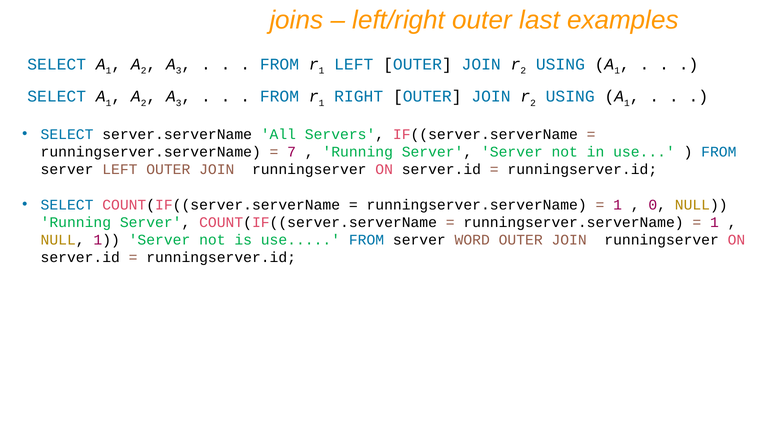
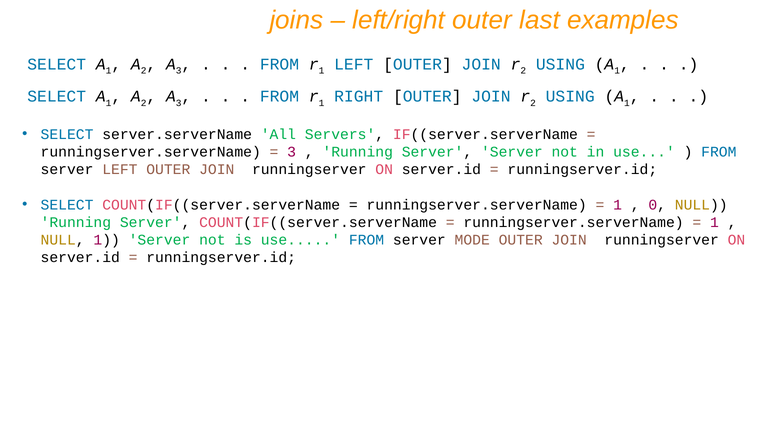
7 at (292, 152): 7 -> 3
WORD: WORD -> MODE
